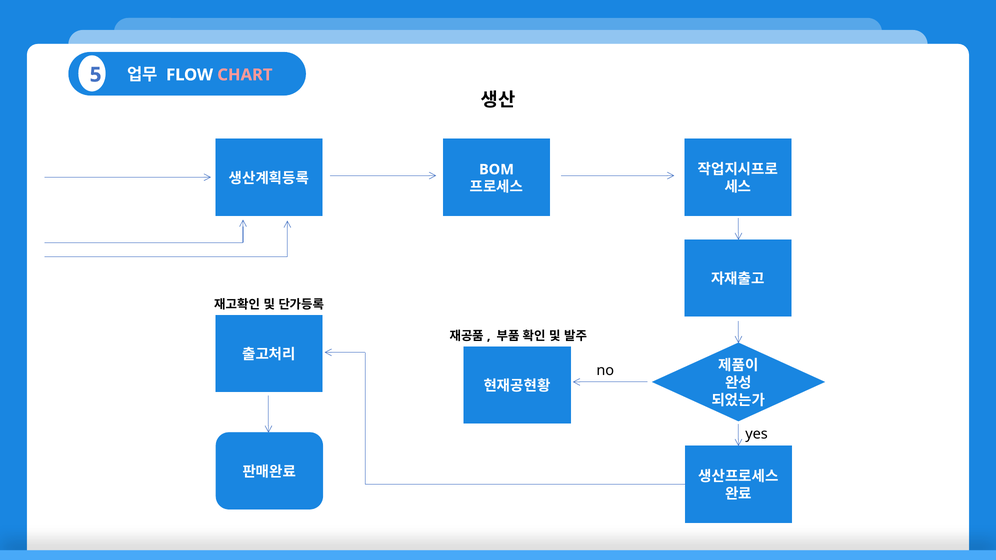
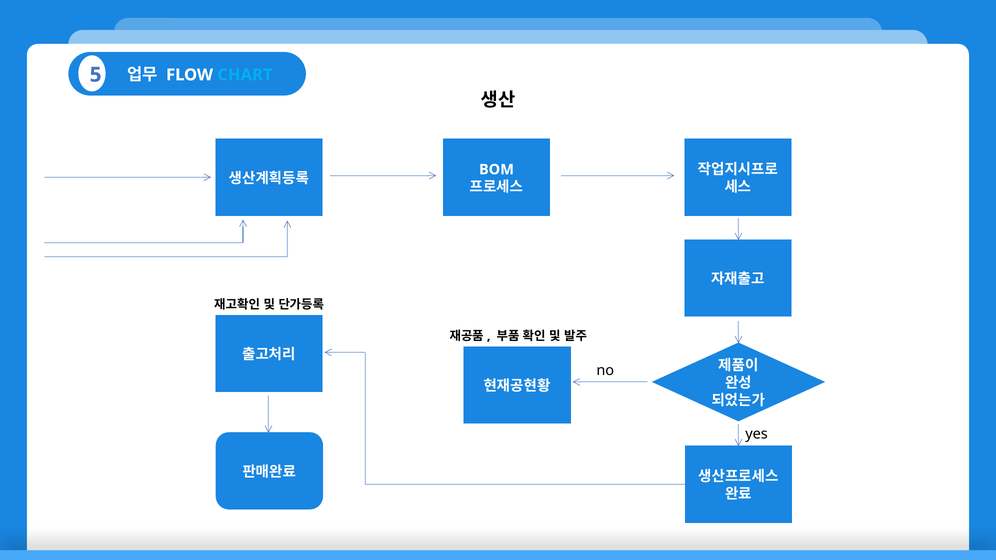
CHART colour: pink -> light blue
